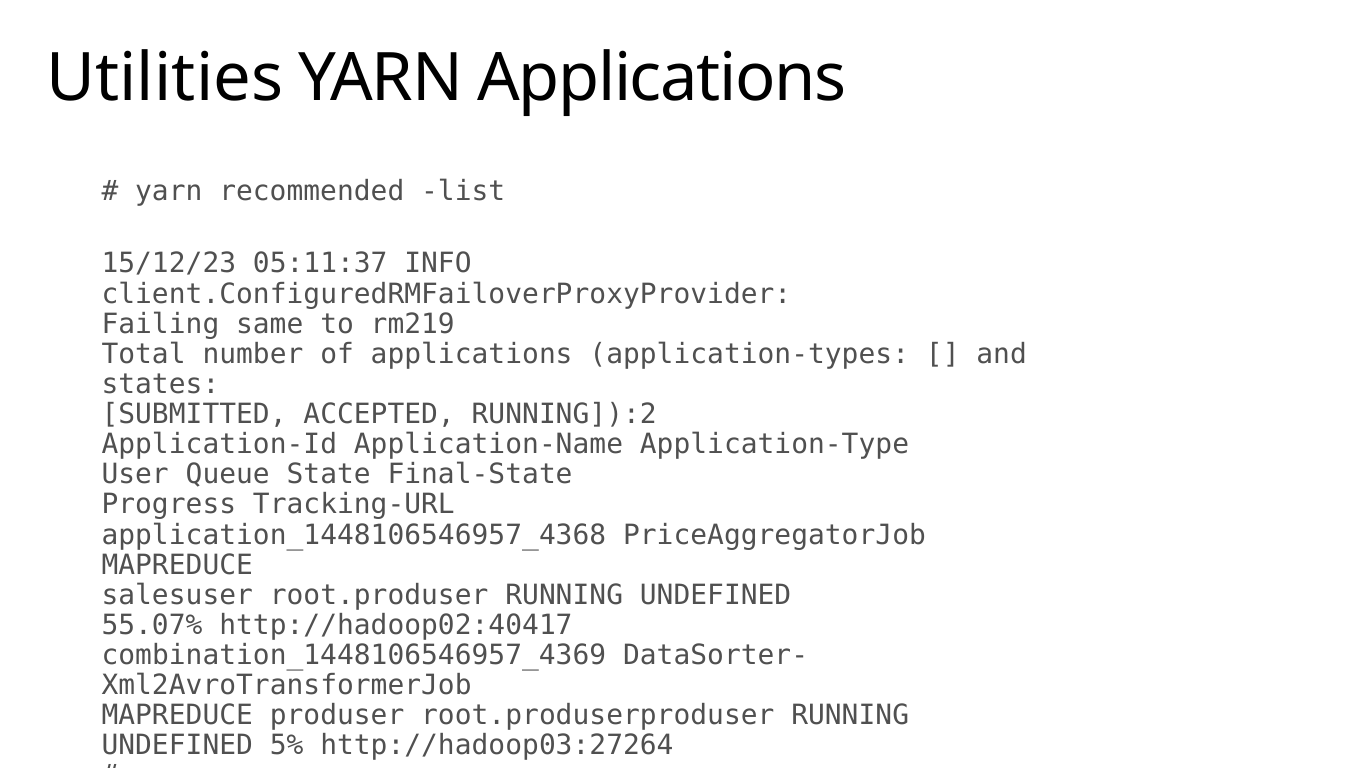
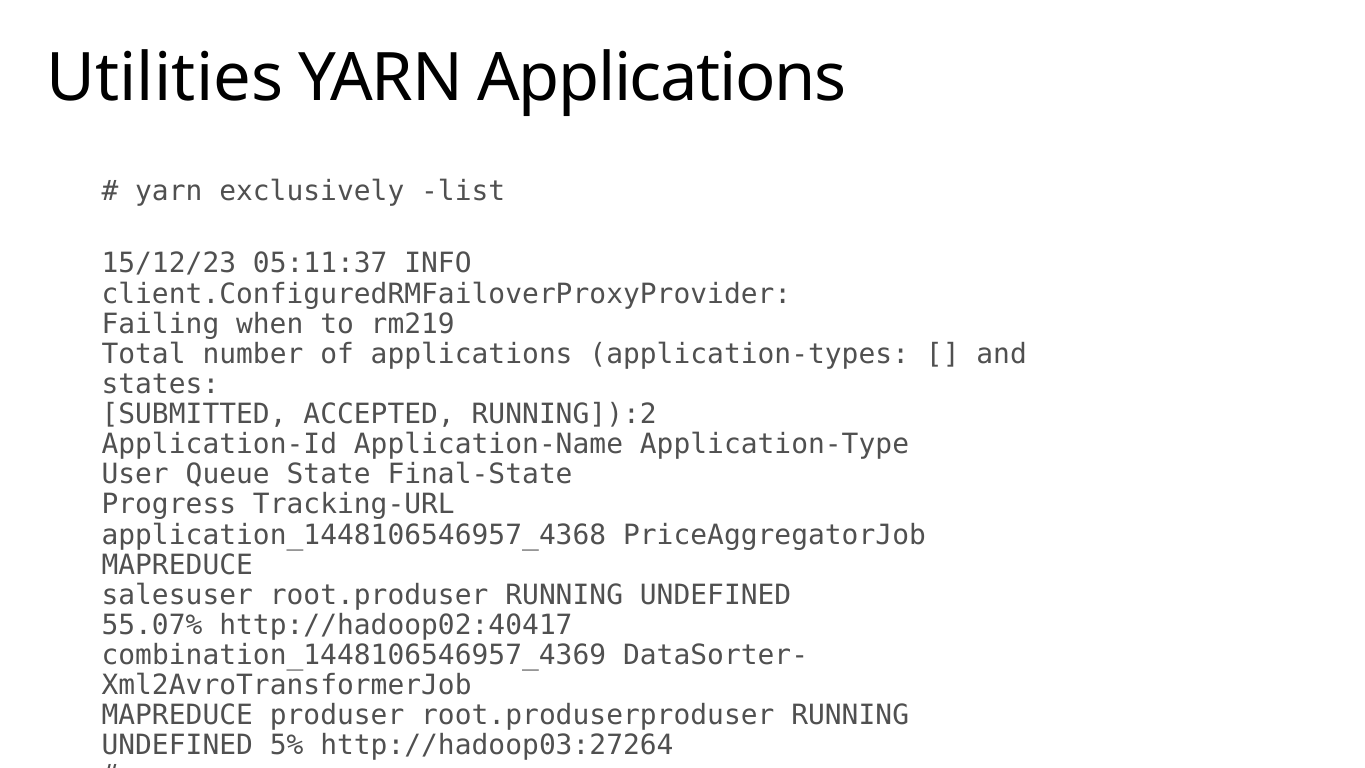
recommended: recommended -> exclusively
same: same -> when
